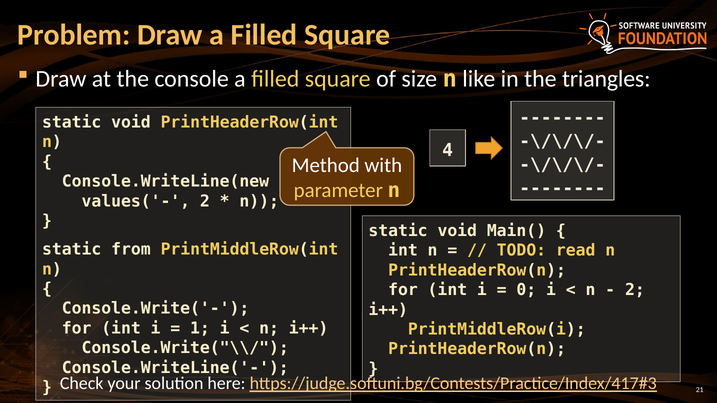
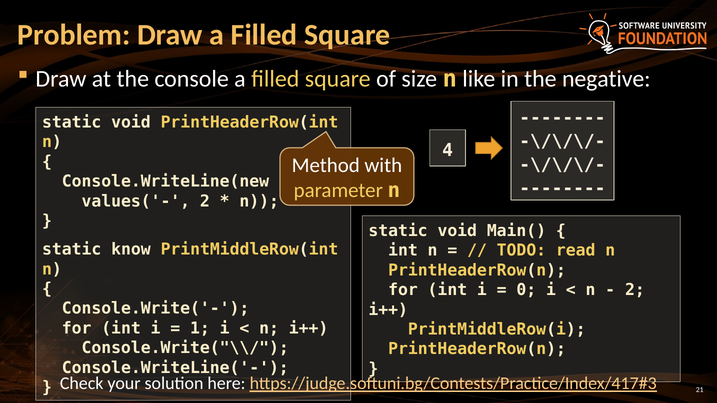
triangles: triangles -> negative
from: from -> know
